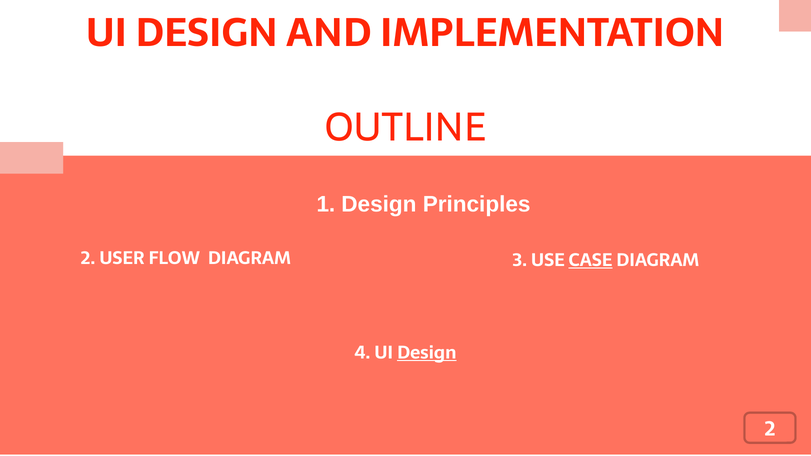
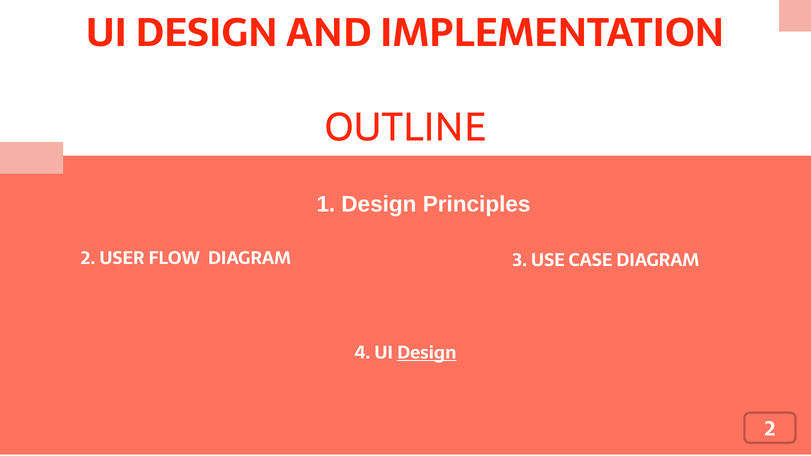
CASE underline: present -> none
